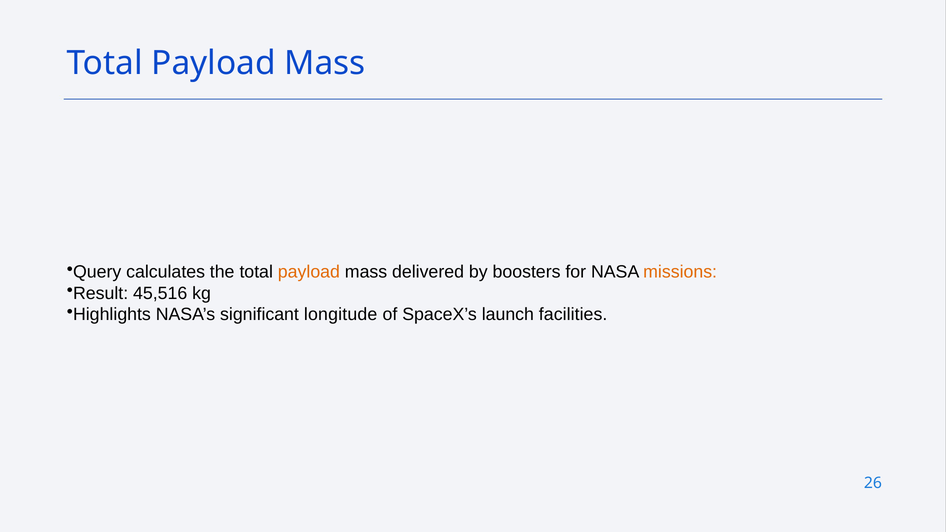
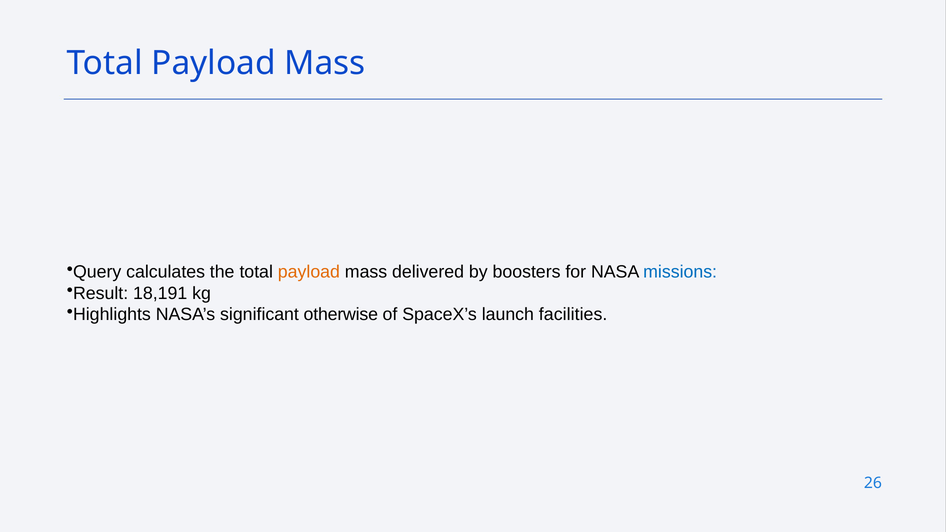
missions colour: orange -> blue
45,516: 45,516 -> 18,191
longitude: longitude -> otherwise
